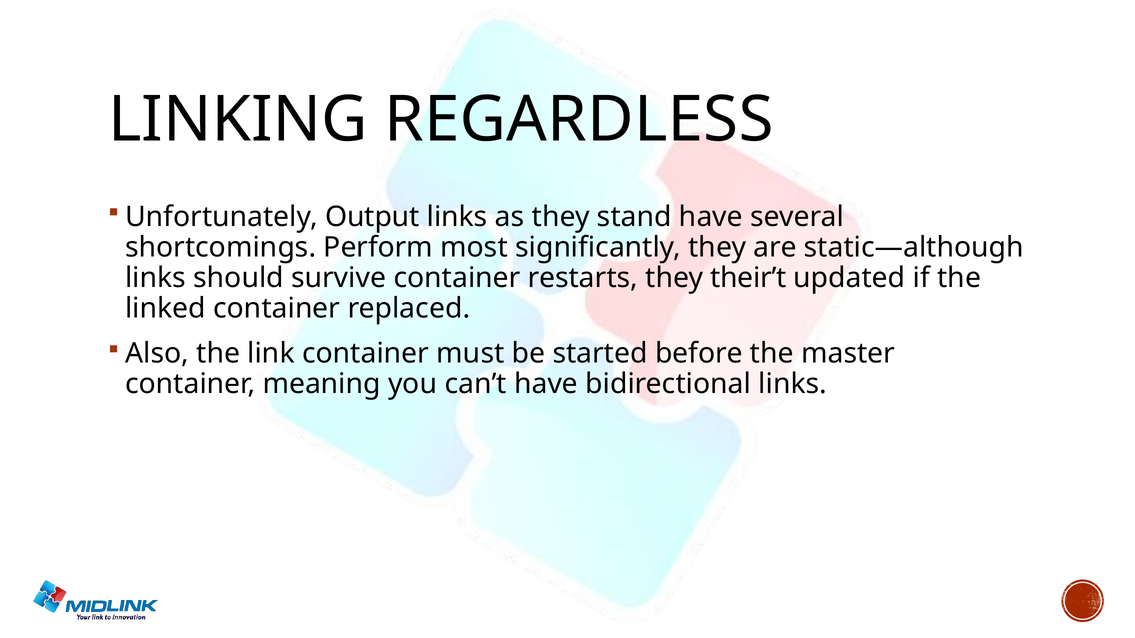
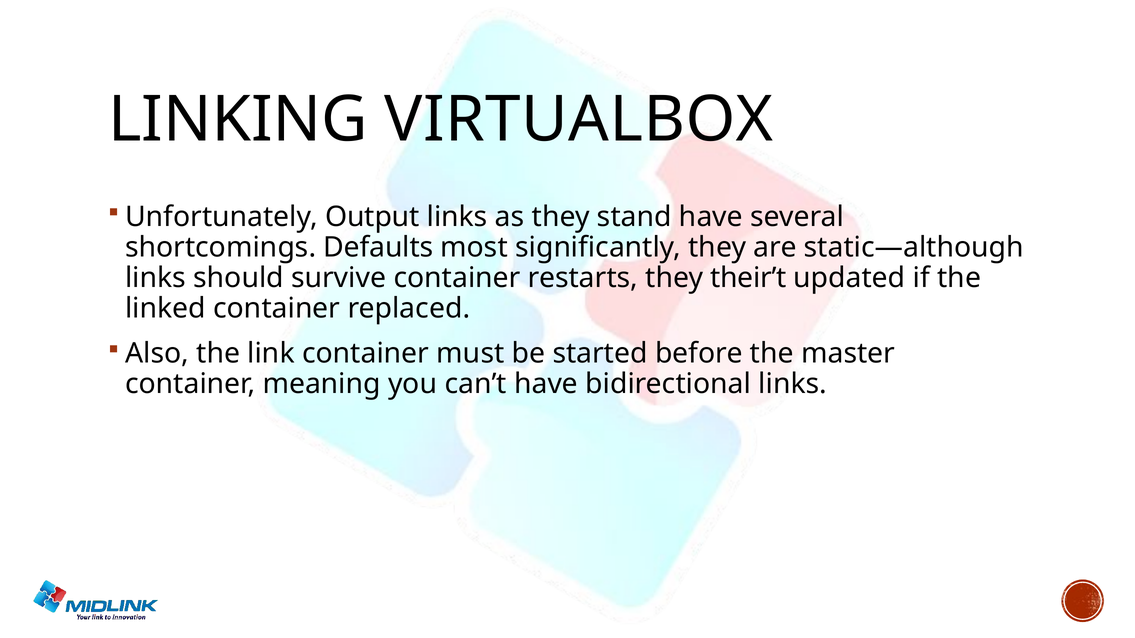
REGARDLESS: REGARDLESS -> VIRTUALBOX
Perform: Perform -> Defaults
